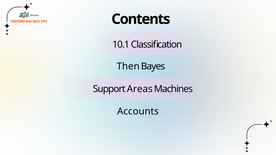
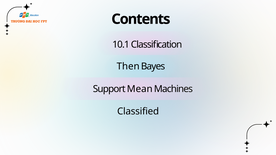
Areas: Areas -> Mean
Accounts: Accounts -> Classified
